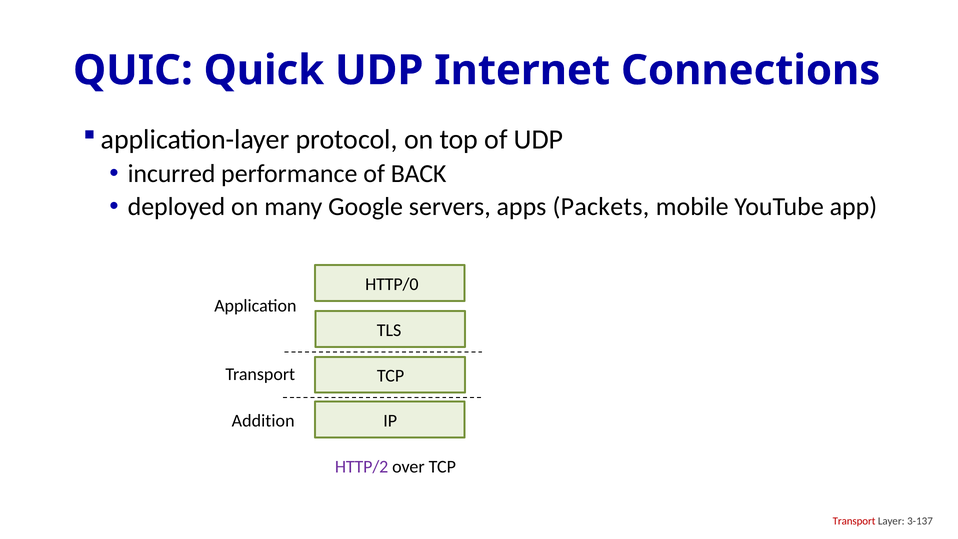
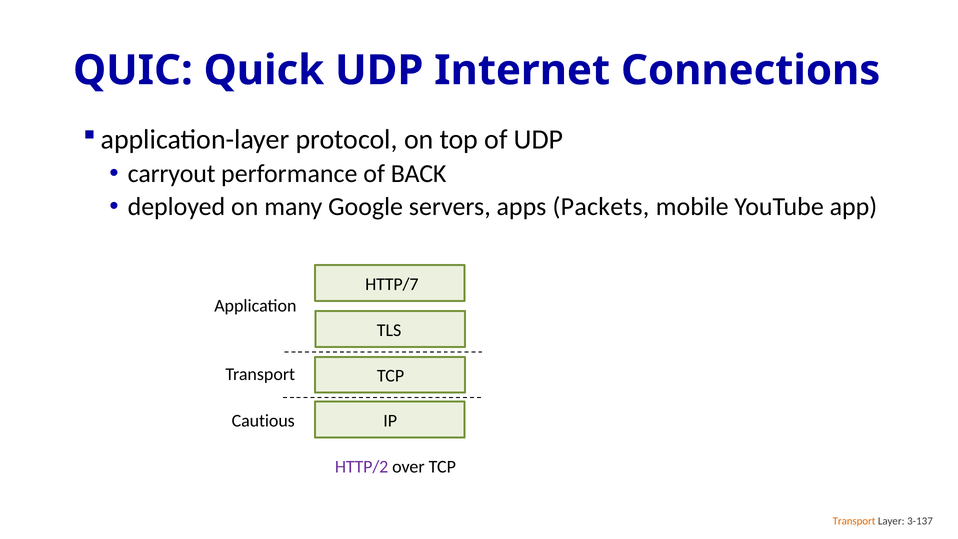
incurred: incurred -> carryout
HTTP/0: HTTP/0 -> HTTP/7
Addition: Addition -> Cautious
Transport at (854, 521) colour: red -> orange
